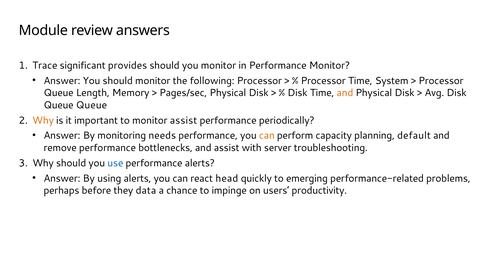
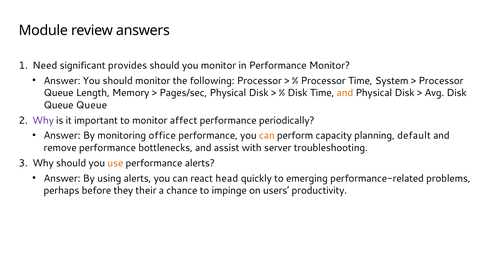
Trace: Trace -> Need
Why at (43, 120) colour: orange -> purple
monitor assist: assist -> affect
needs: needs -> office
use colour: blue -> orange
data: data -> their
